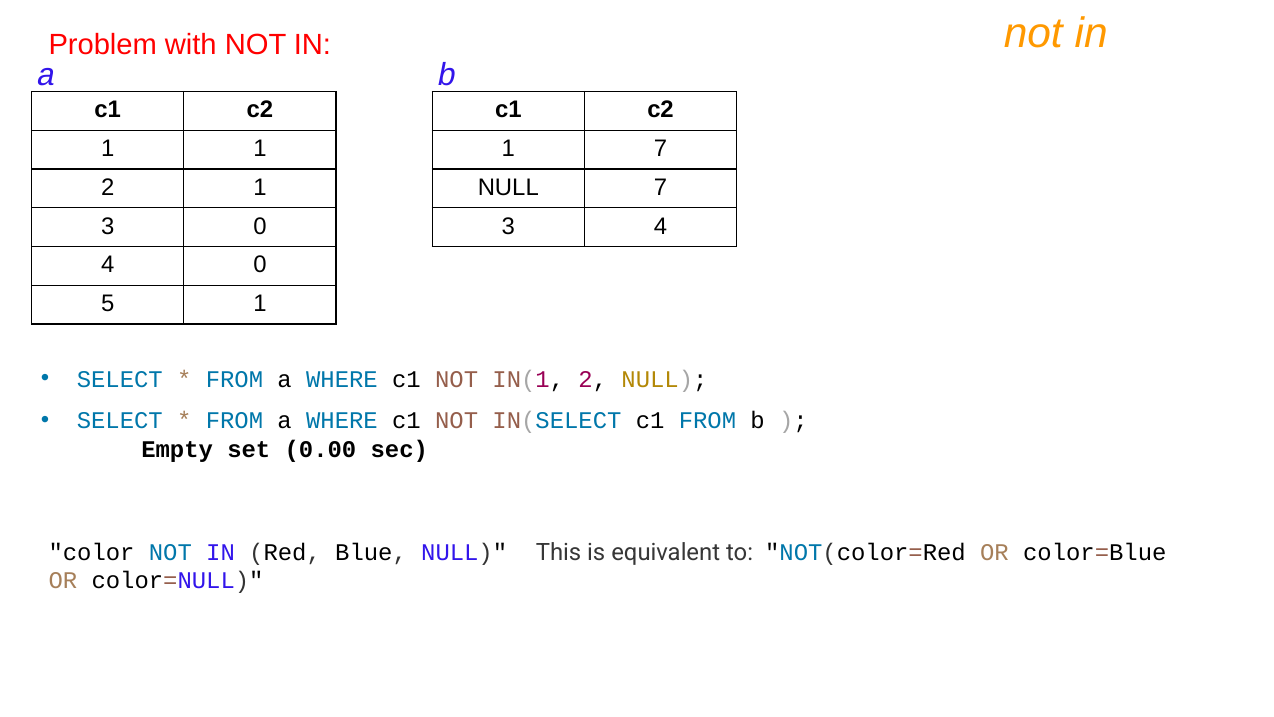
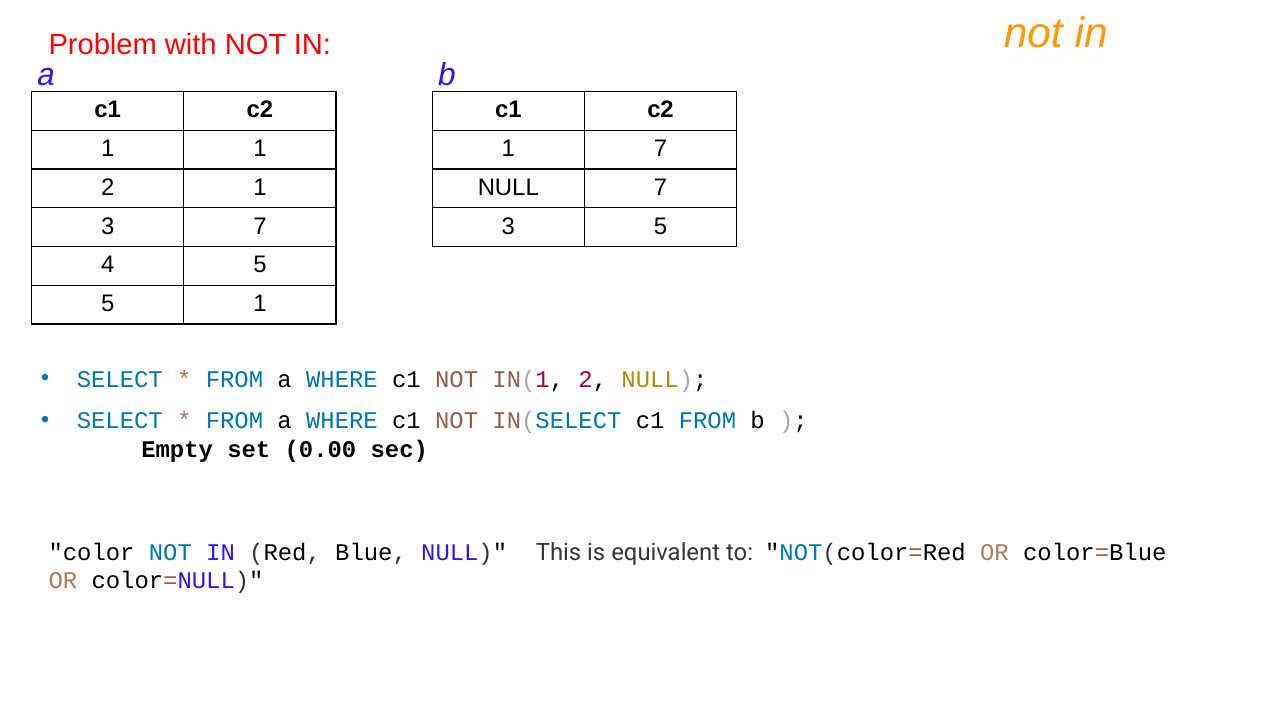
3 0: 0 -> 7
3 4: 4 -> 5
4 0: 0 -> 5
